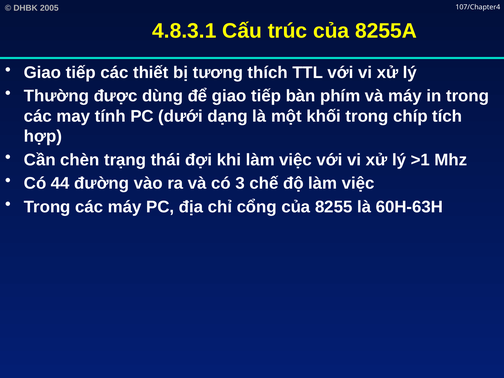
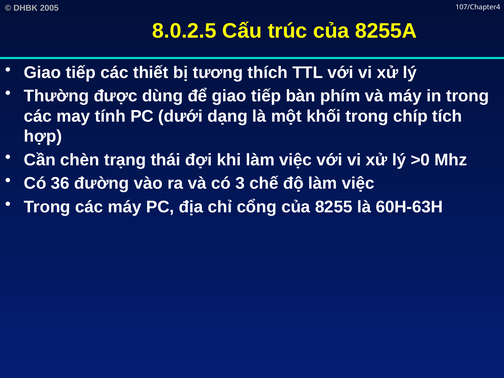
4.8.3.1: 4.8.3.1 -> 8.0.2.5
>1: >1 -> >0
44: 44 -> 36
